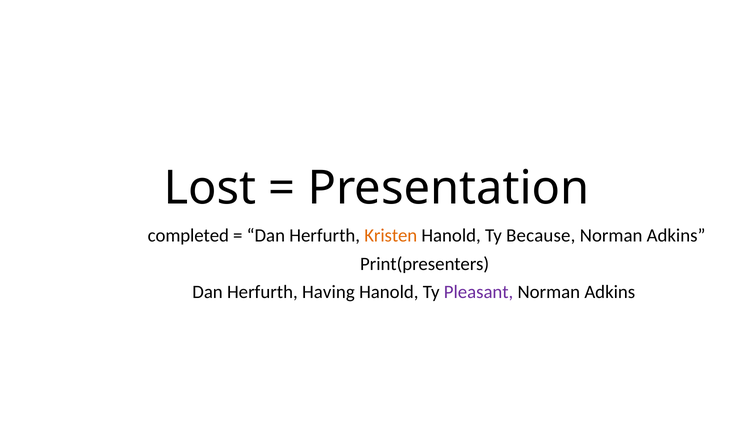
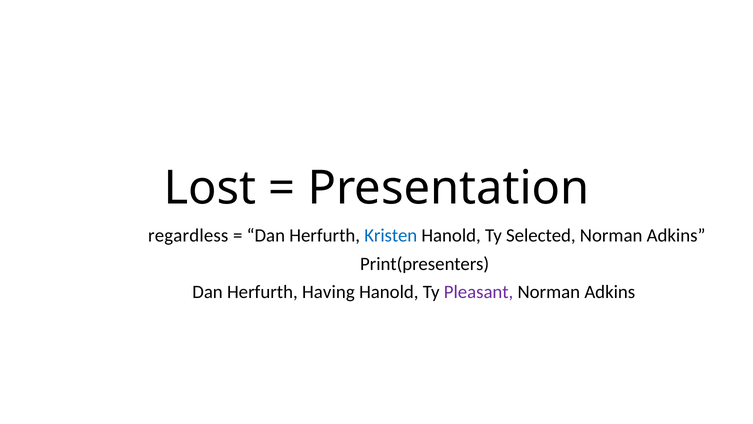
completed: completed -> regardless
Kristen colour: orange -> blue
Because: Because -> Selected
